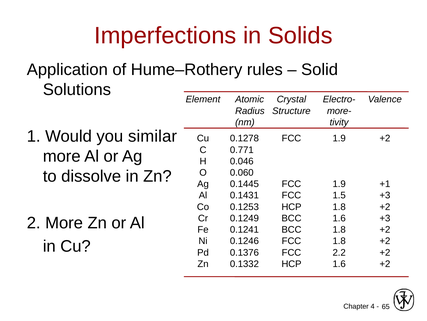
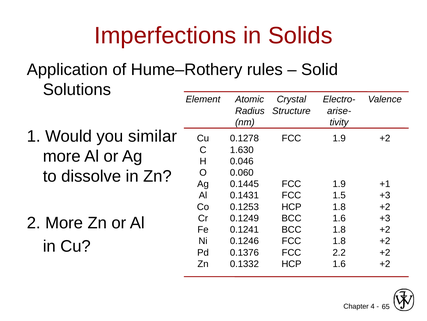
more-: more- -> arise-
0.771: 0.771 -> 1.630
